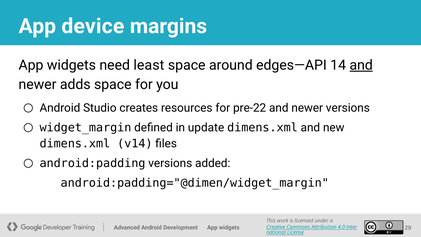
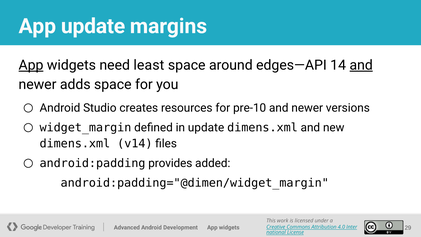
App device: device -> update
App at (31, 65) underline: none -> present
pre-22: pre-22 -> pre-10
android:padding versions: versions -> provides
